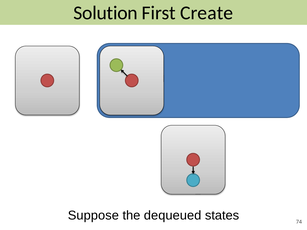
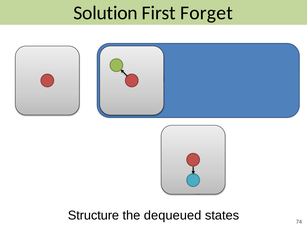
Create: Create -> Forget
Suppose: Suppose -> Structure
